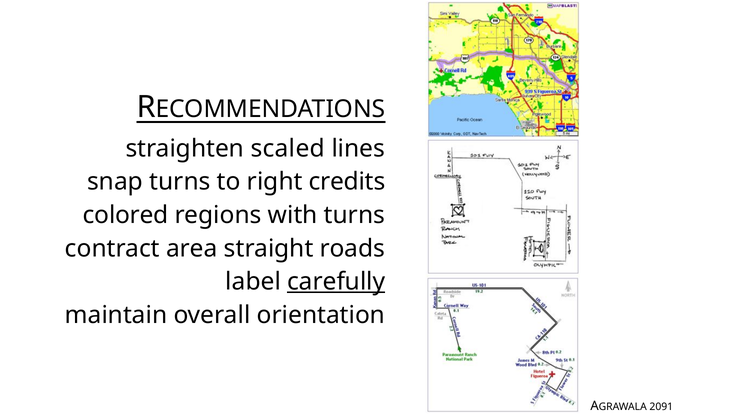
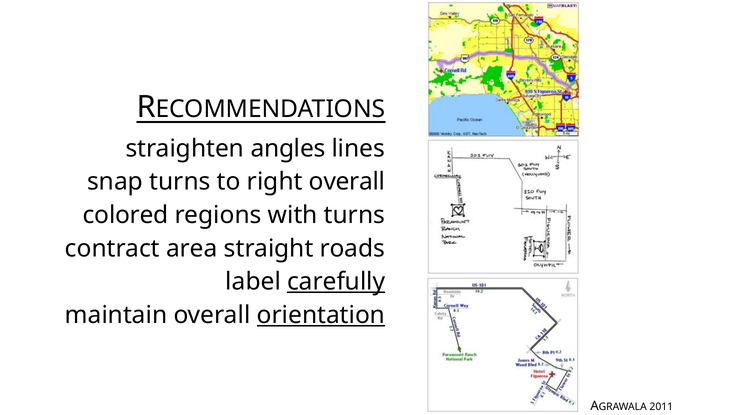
scaled: scaled -> angles
right credits: credits -> overall
orientation underline: none -> present
2091: 2091 -> 2011
